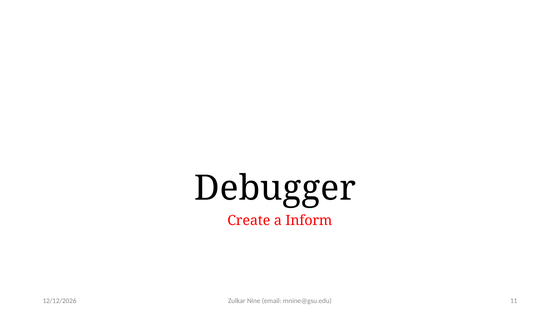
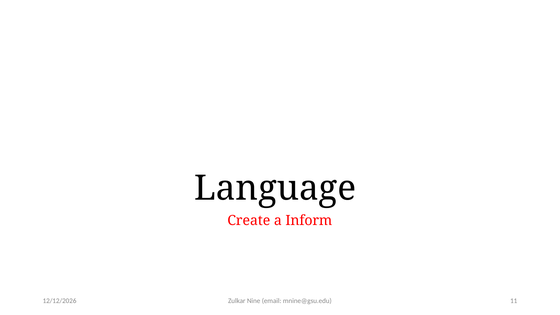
Debugger: Debugger -> Language
